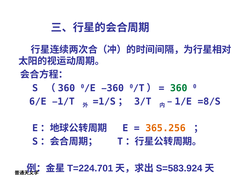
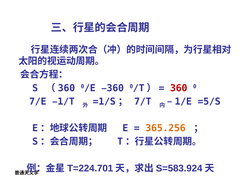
360 colour: green -> red
6/E: 6/E -> 7/E
3/T: 3/T -> 7/T
=8/S: =8/S -> =5/S
